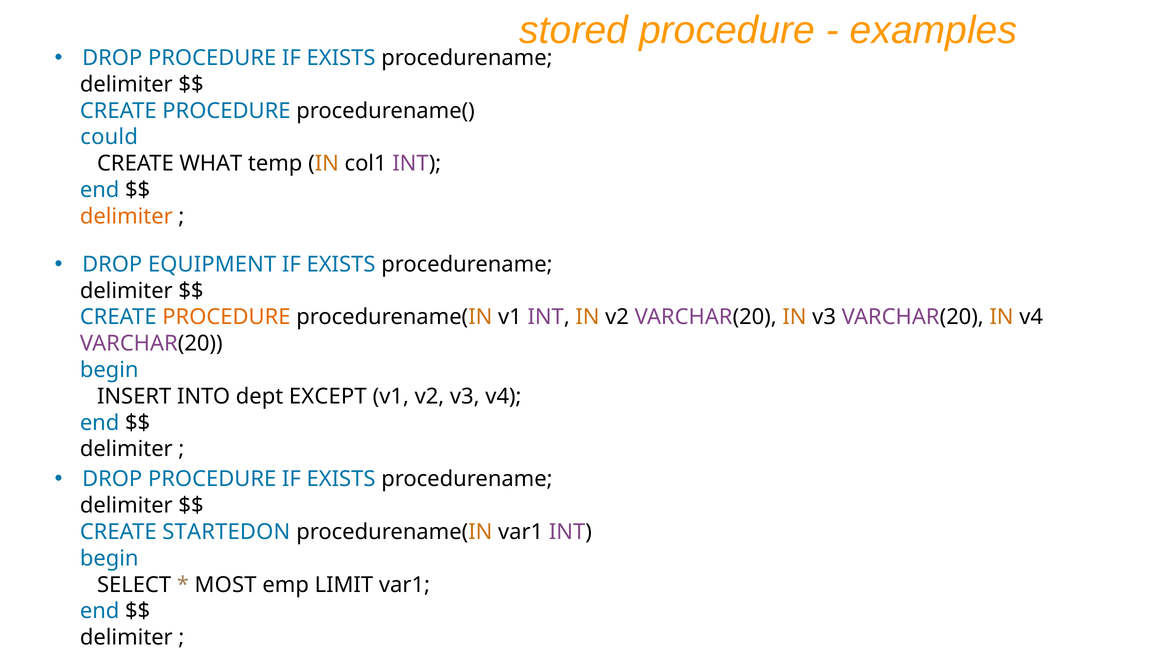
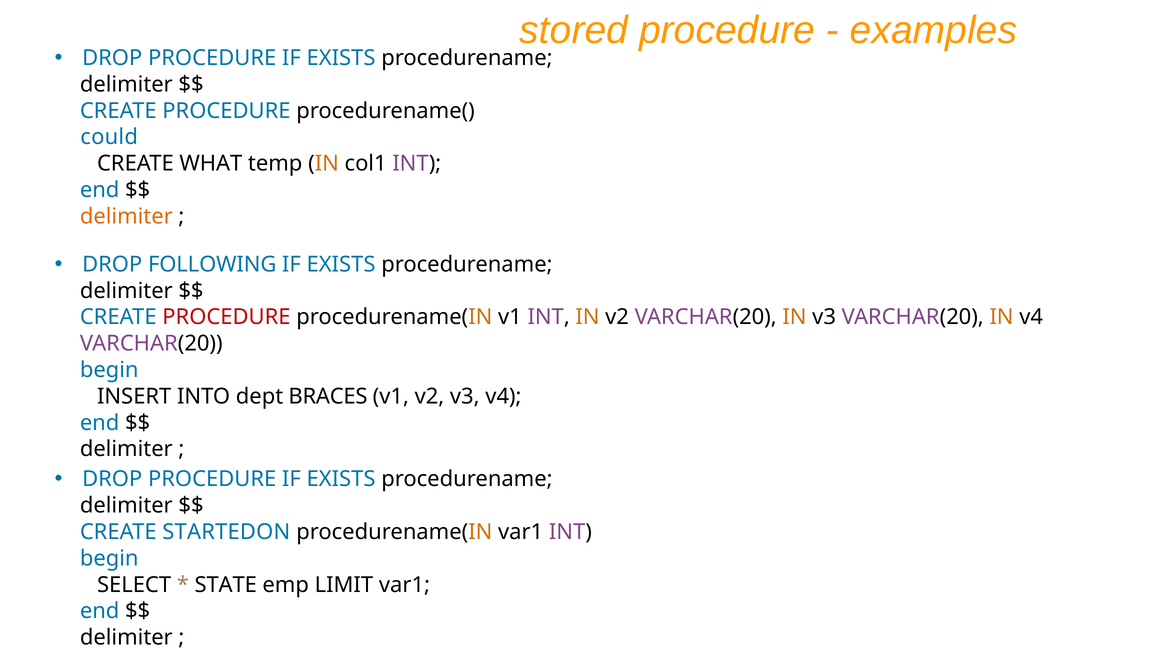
EQUIPMENT: EQUIPMENT -> FOLLOWING
PROCEDURE at (226, 317) colour: orange -> red
EXCEPT: EXCEPT -> BRACES
MOST: MOST -> STATE
